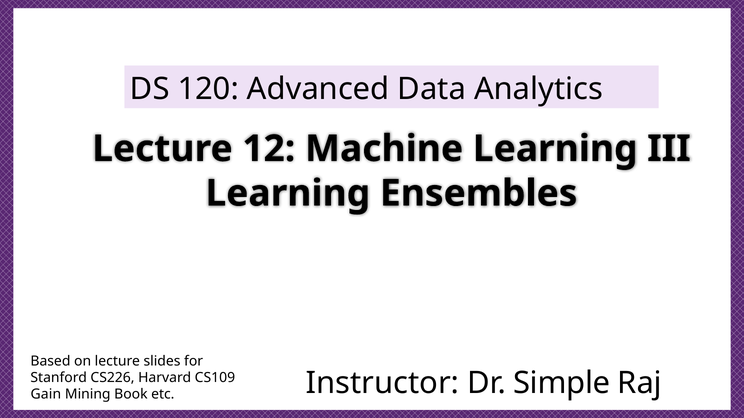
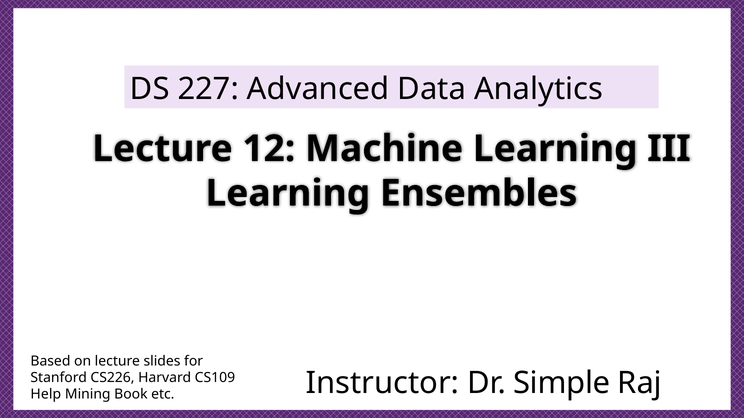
120: 120 -> 227
Gain: Gain -> Help
